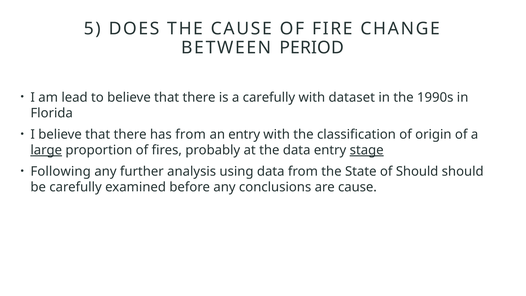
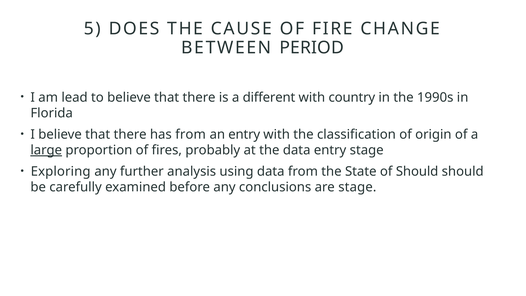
a carefully: carefully -> different
dataset: dataset -> country
stage at (367, 150) underline: present -> none
Following: Following -> Exploring
are cause: cause -> stage
